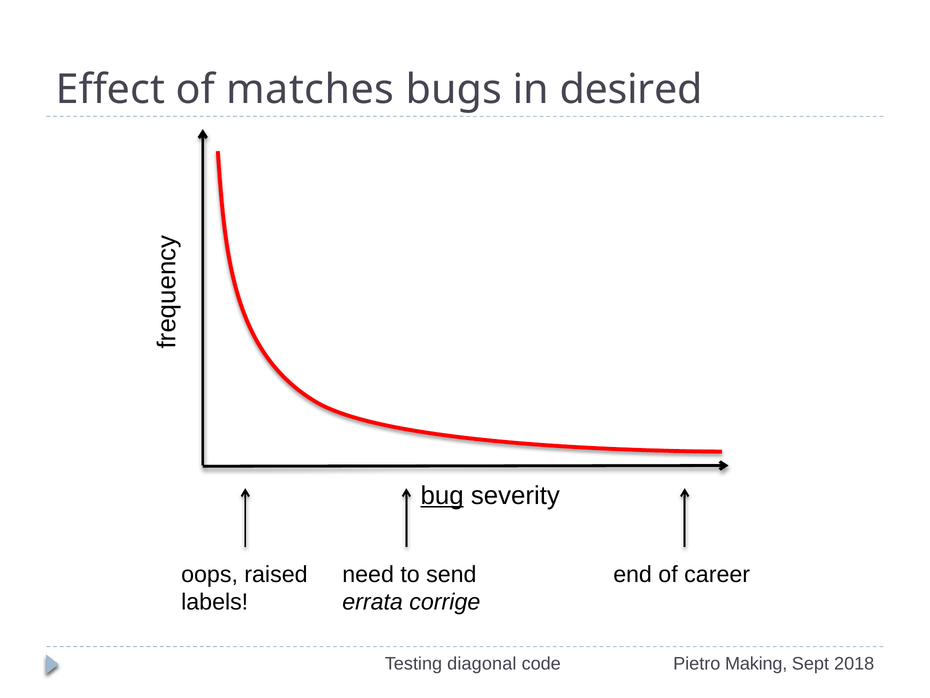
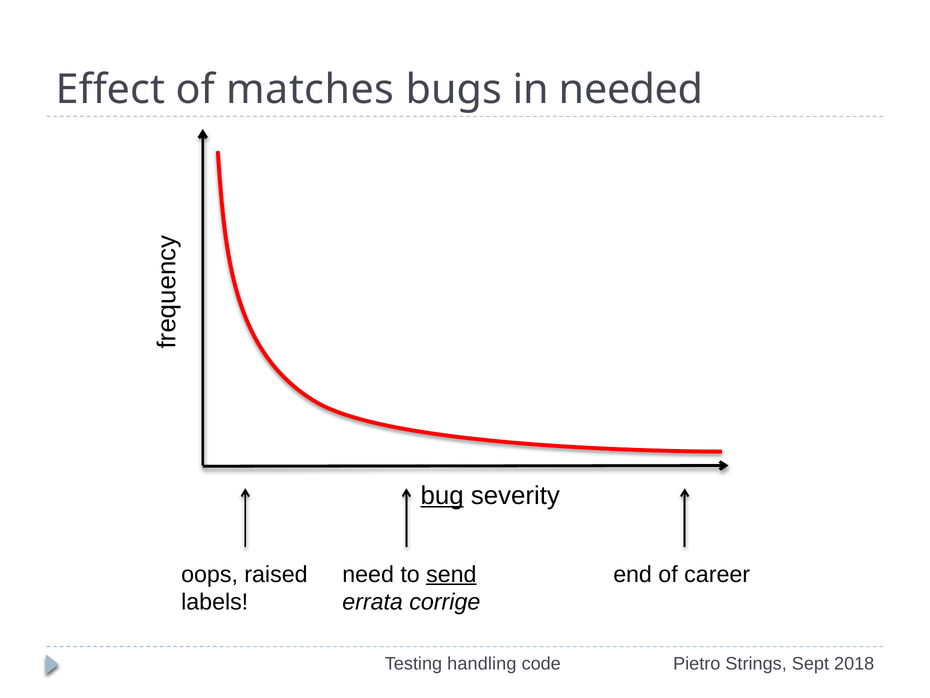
desired: desired -> needed
send underline: none -> present
diagonal: diagonal -> handling
Making: Making -> Strings
